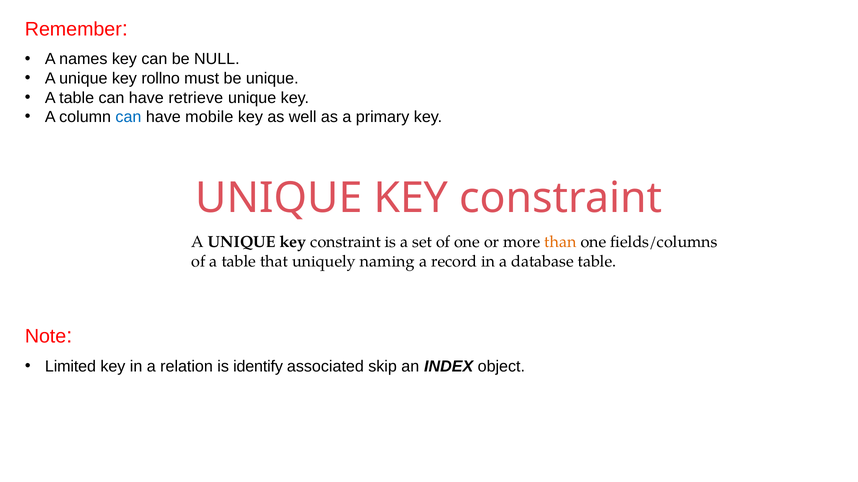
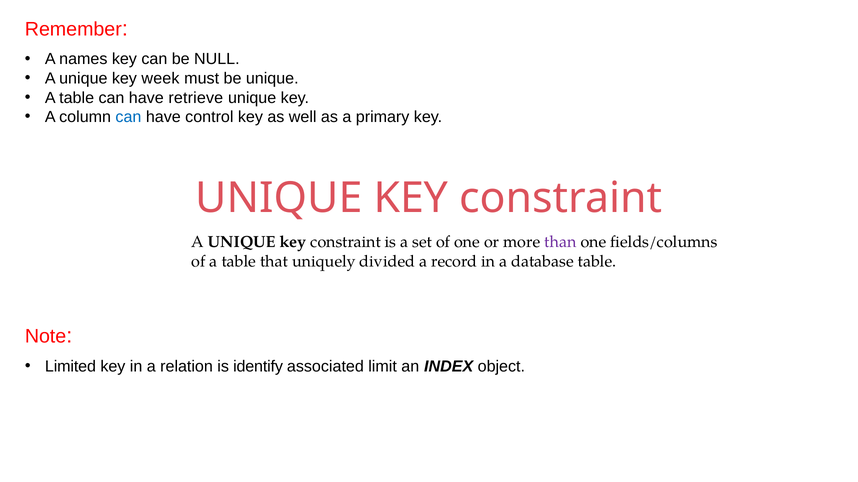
rollno: rollno -> week
mobile: mobile -> control
than colour: orange -> purple
naming: naming -> divided
skip: skip -> limit
